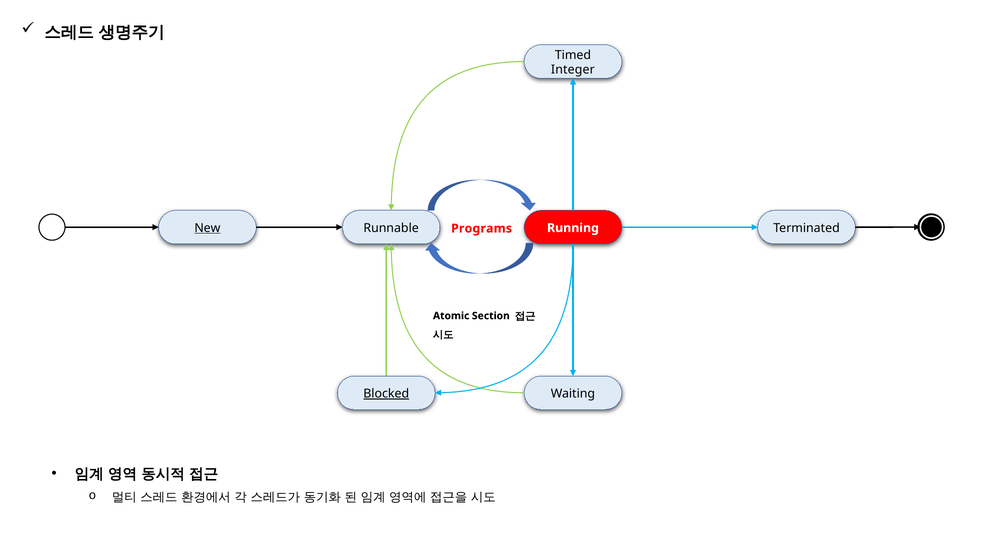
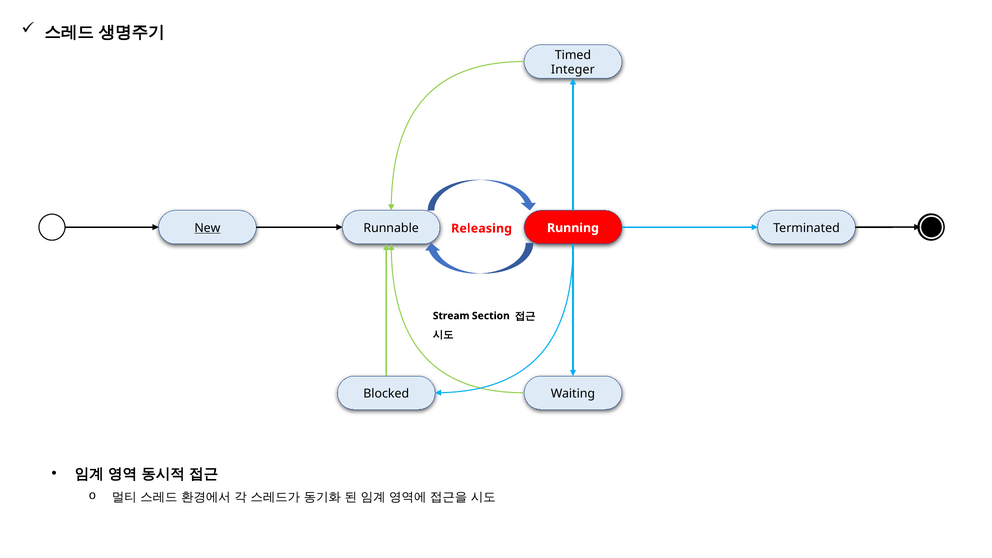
Programs: Programs -> Releasing
Atomic: Atomic -> Stream
Blocked underline: present -> none
